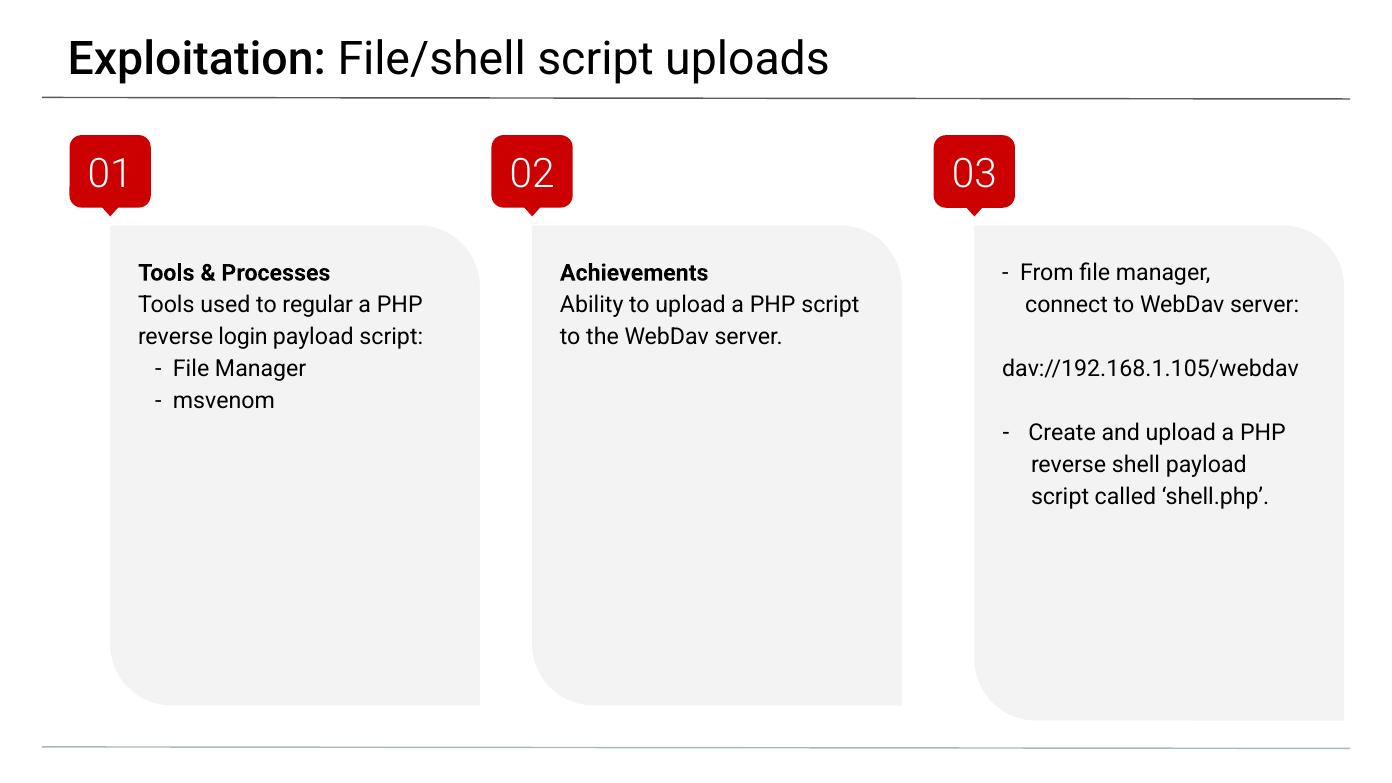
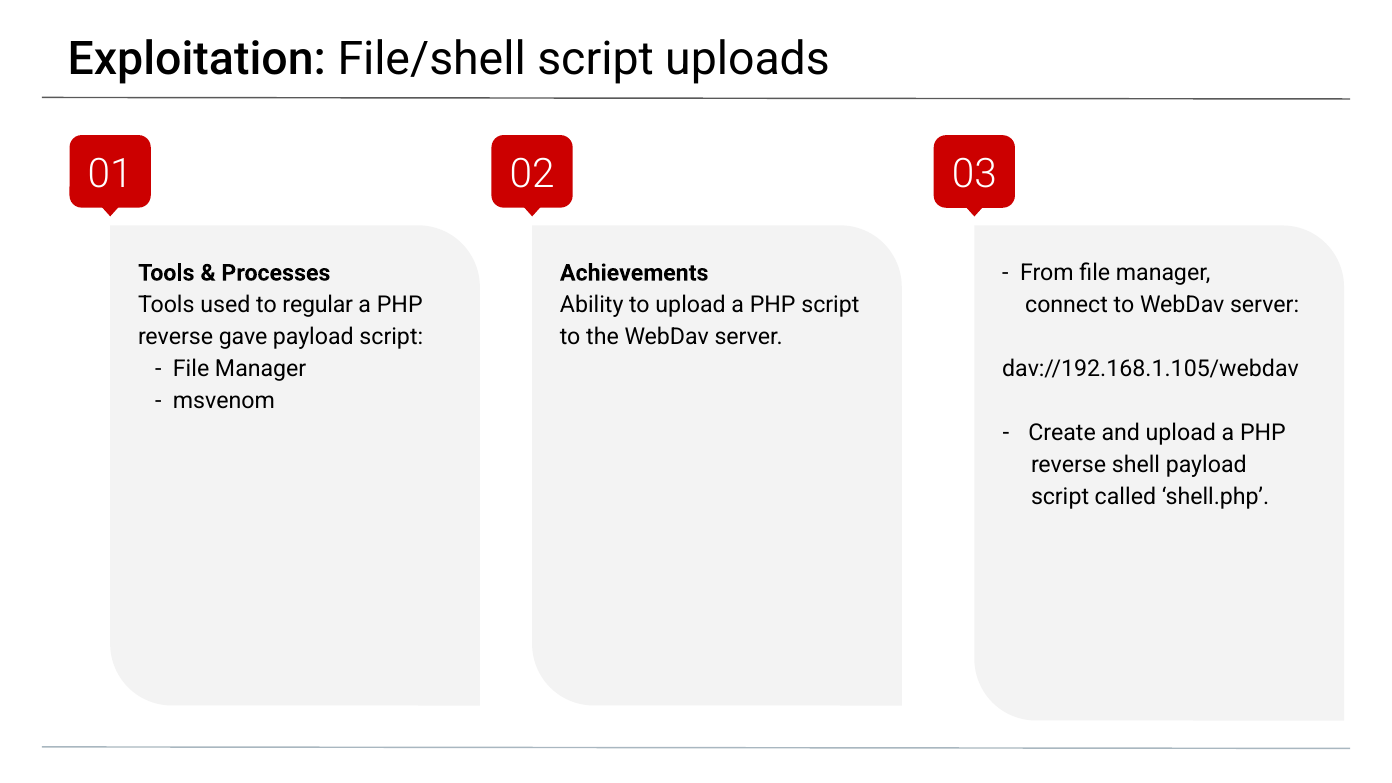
login: login -> gave
